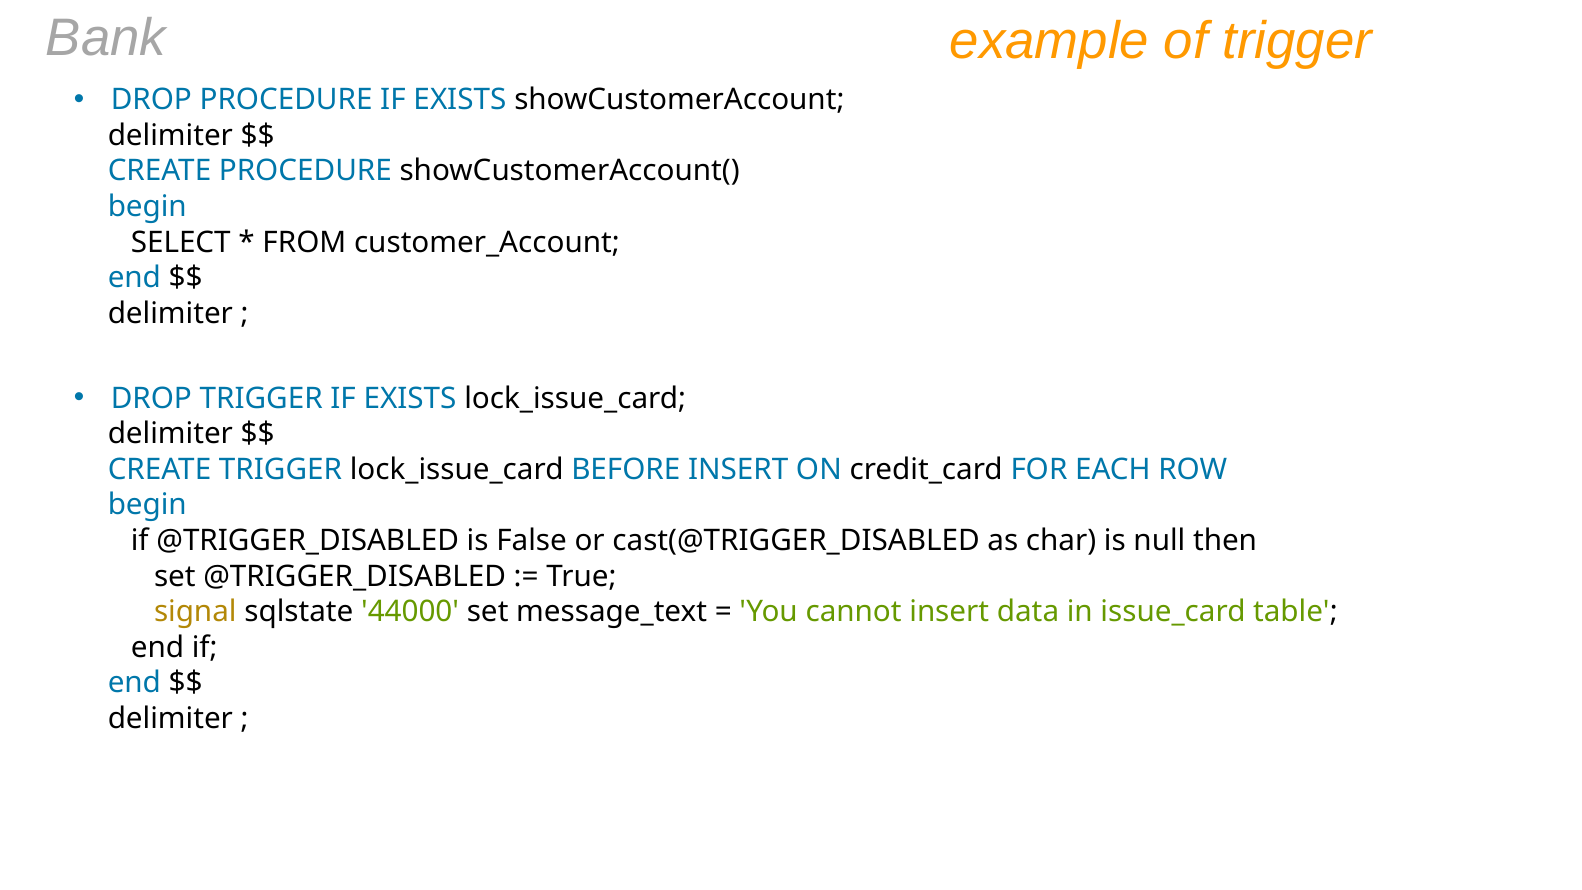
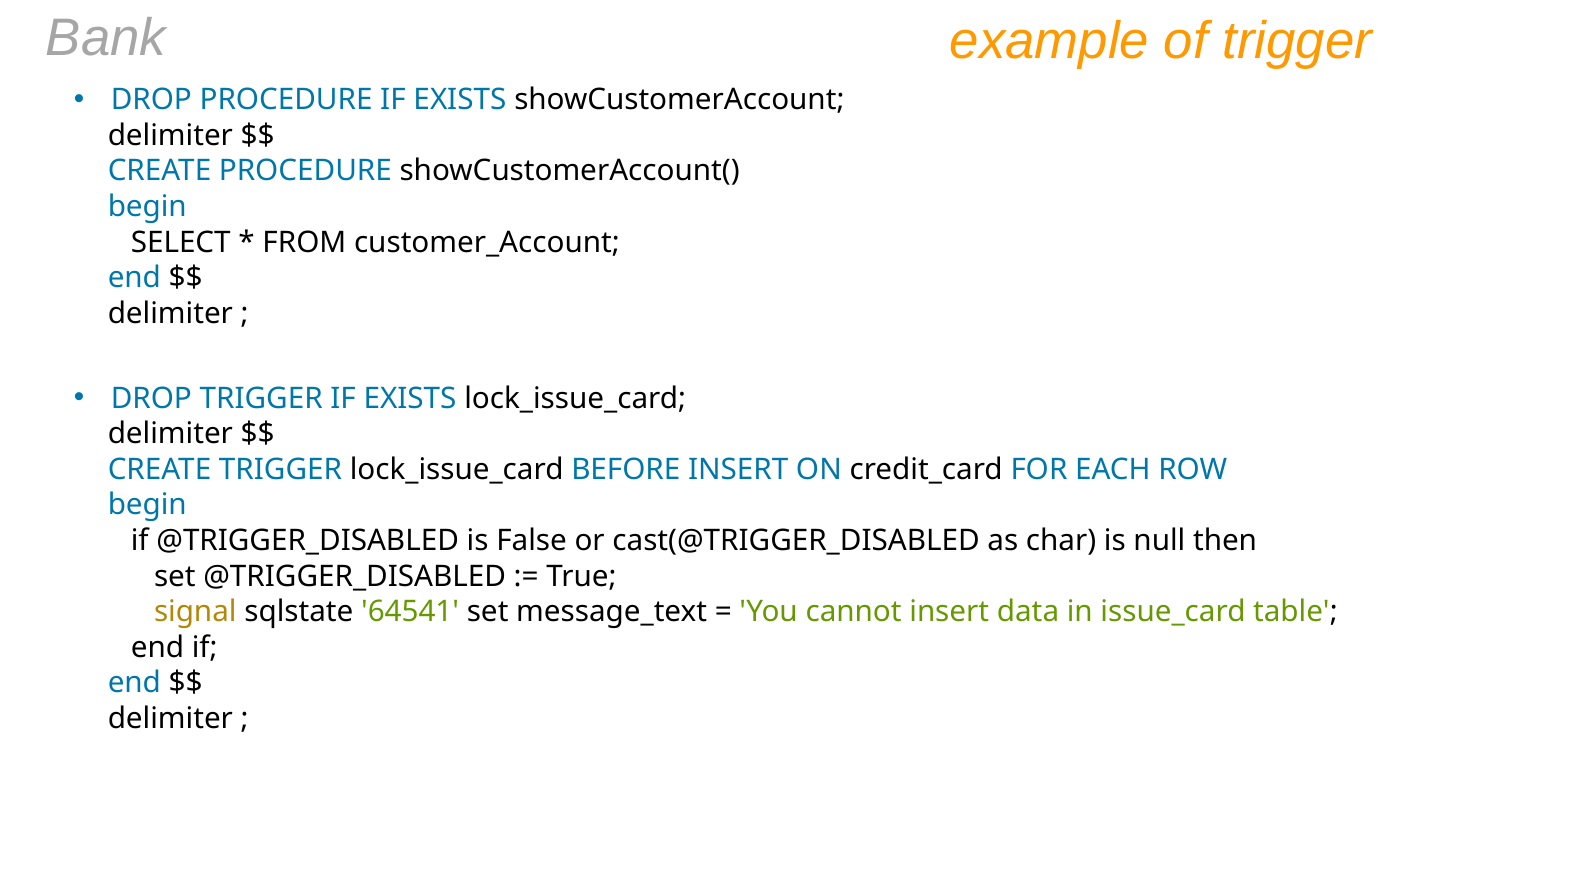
44000: 44000 -> 64541
